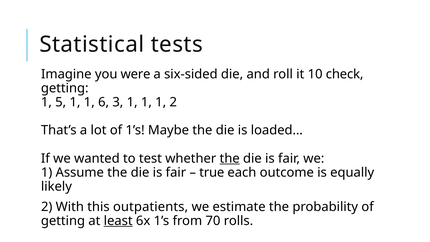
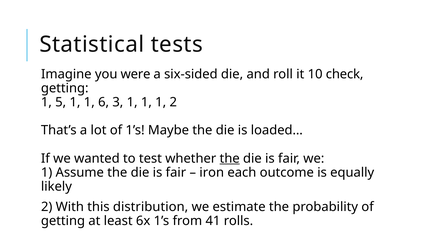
true: true -> iron
outpatients: outpatients -> distribution
least underline: present -> none
70: 70 -> 41
